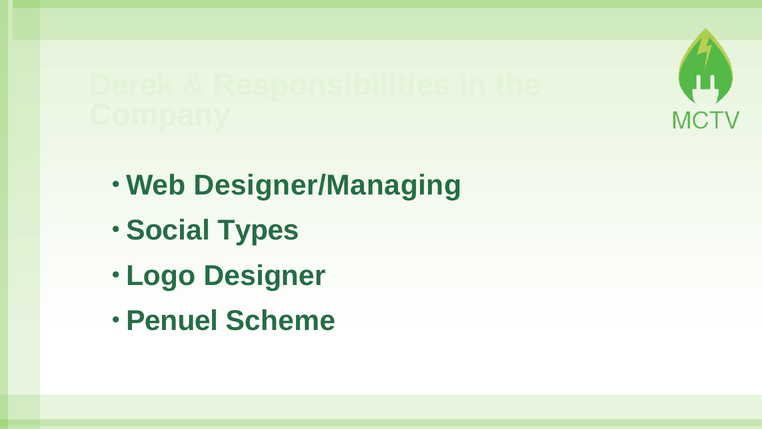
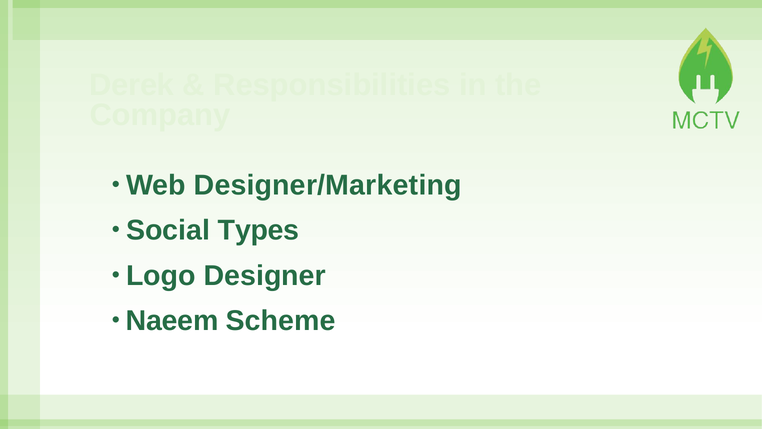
Designer/Managing: Designer/Managing -> Designer/Marketing
Penuel: Penuel -> Naeem
